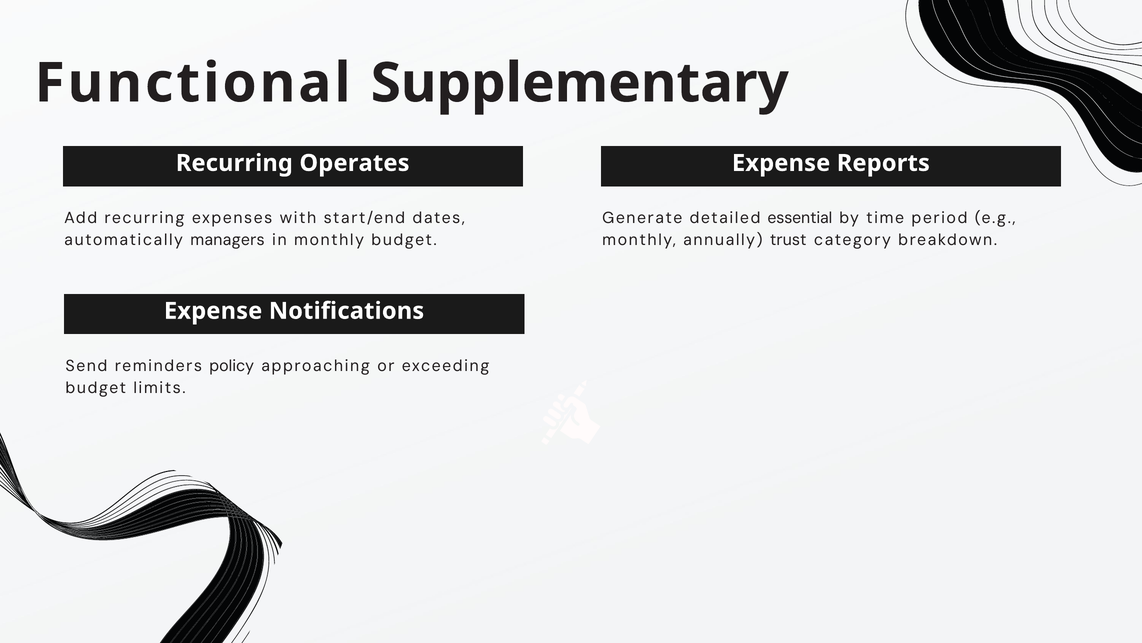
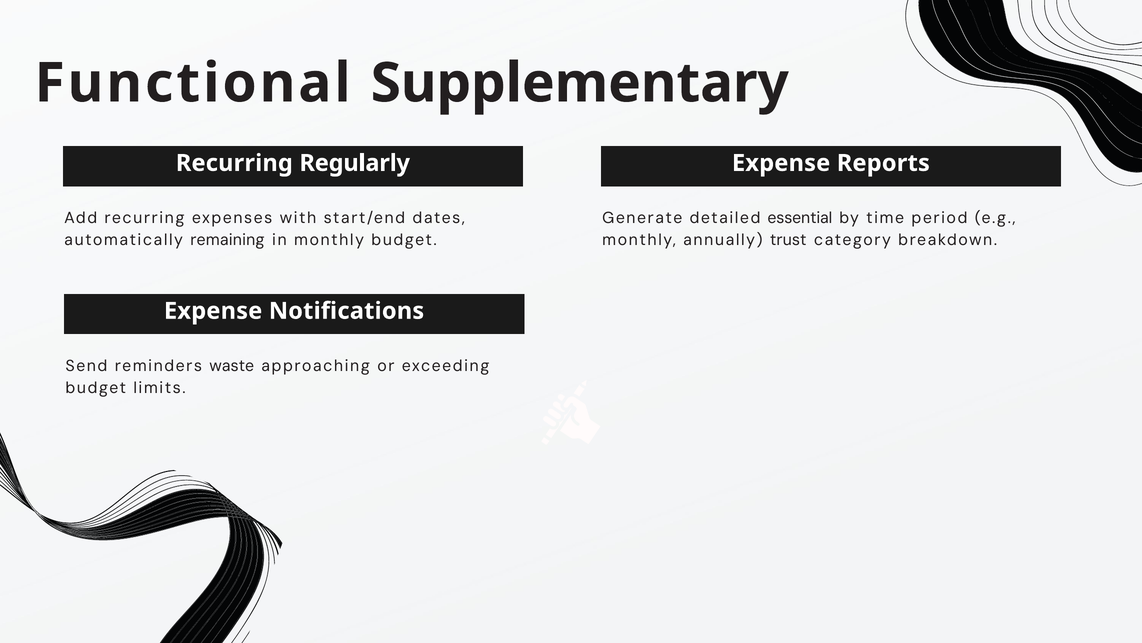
Operates: Operates -> Regularly
managers: managers -> remaining
policy: policy -> waste
